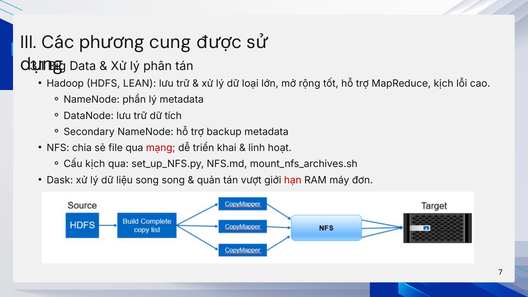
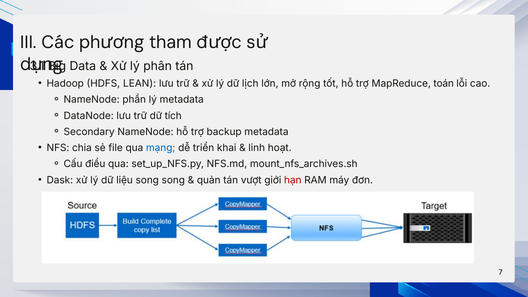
cung: cung -> tham
loại: loại -> lịch
MapReduce kịch: kịch -> toán
mạng colour: red -> blue
Cấu kịch: kịch -> điều
